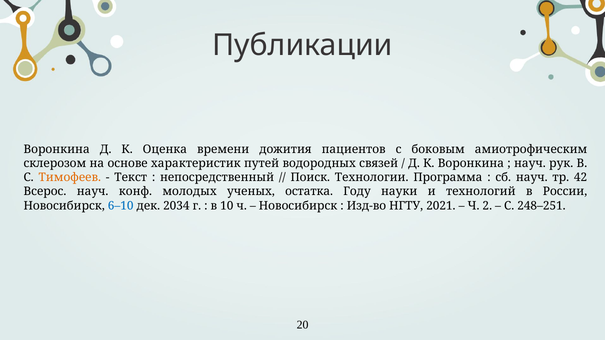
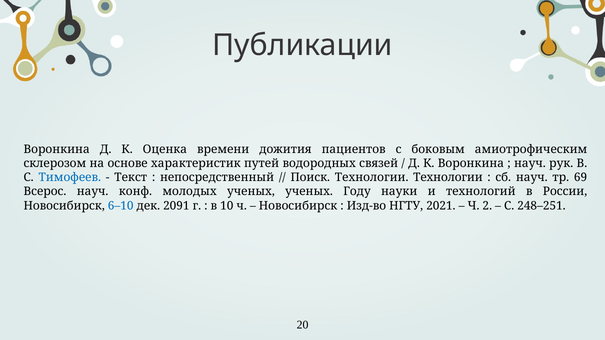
Тимофеев colour: orange -> blue
Технологии Программа: Программа -> Технологии
42: 42 -> 69
ученых остатка: остатка -> ученых
2034: 2034 -> 2091
